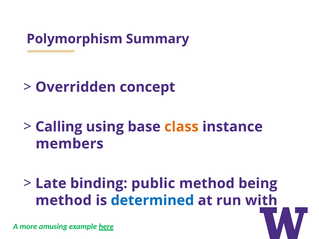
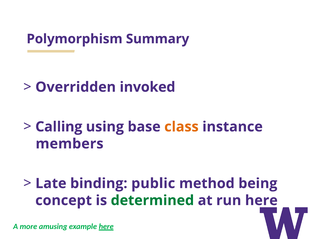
concept: concept -> invoked
method at (64, 201): method -> concept
determined colour: blue -> green
run with: with -> here
